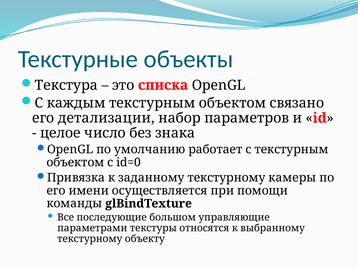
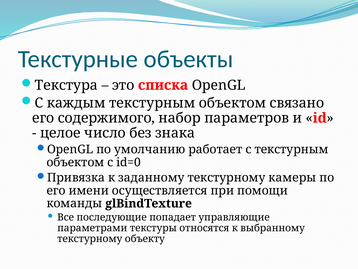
детализации: детализации -> содержимого
большом: большом -> попадает
